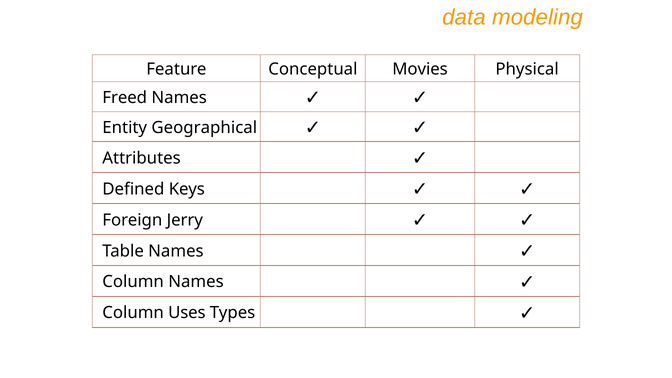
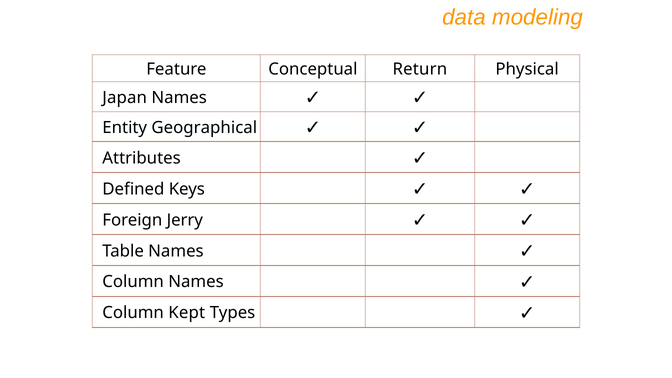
Movies: Movies -> Return
Freed: Freed -> Japan
Uses: Uses -> Kept
